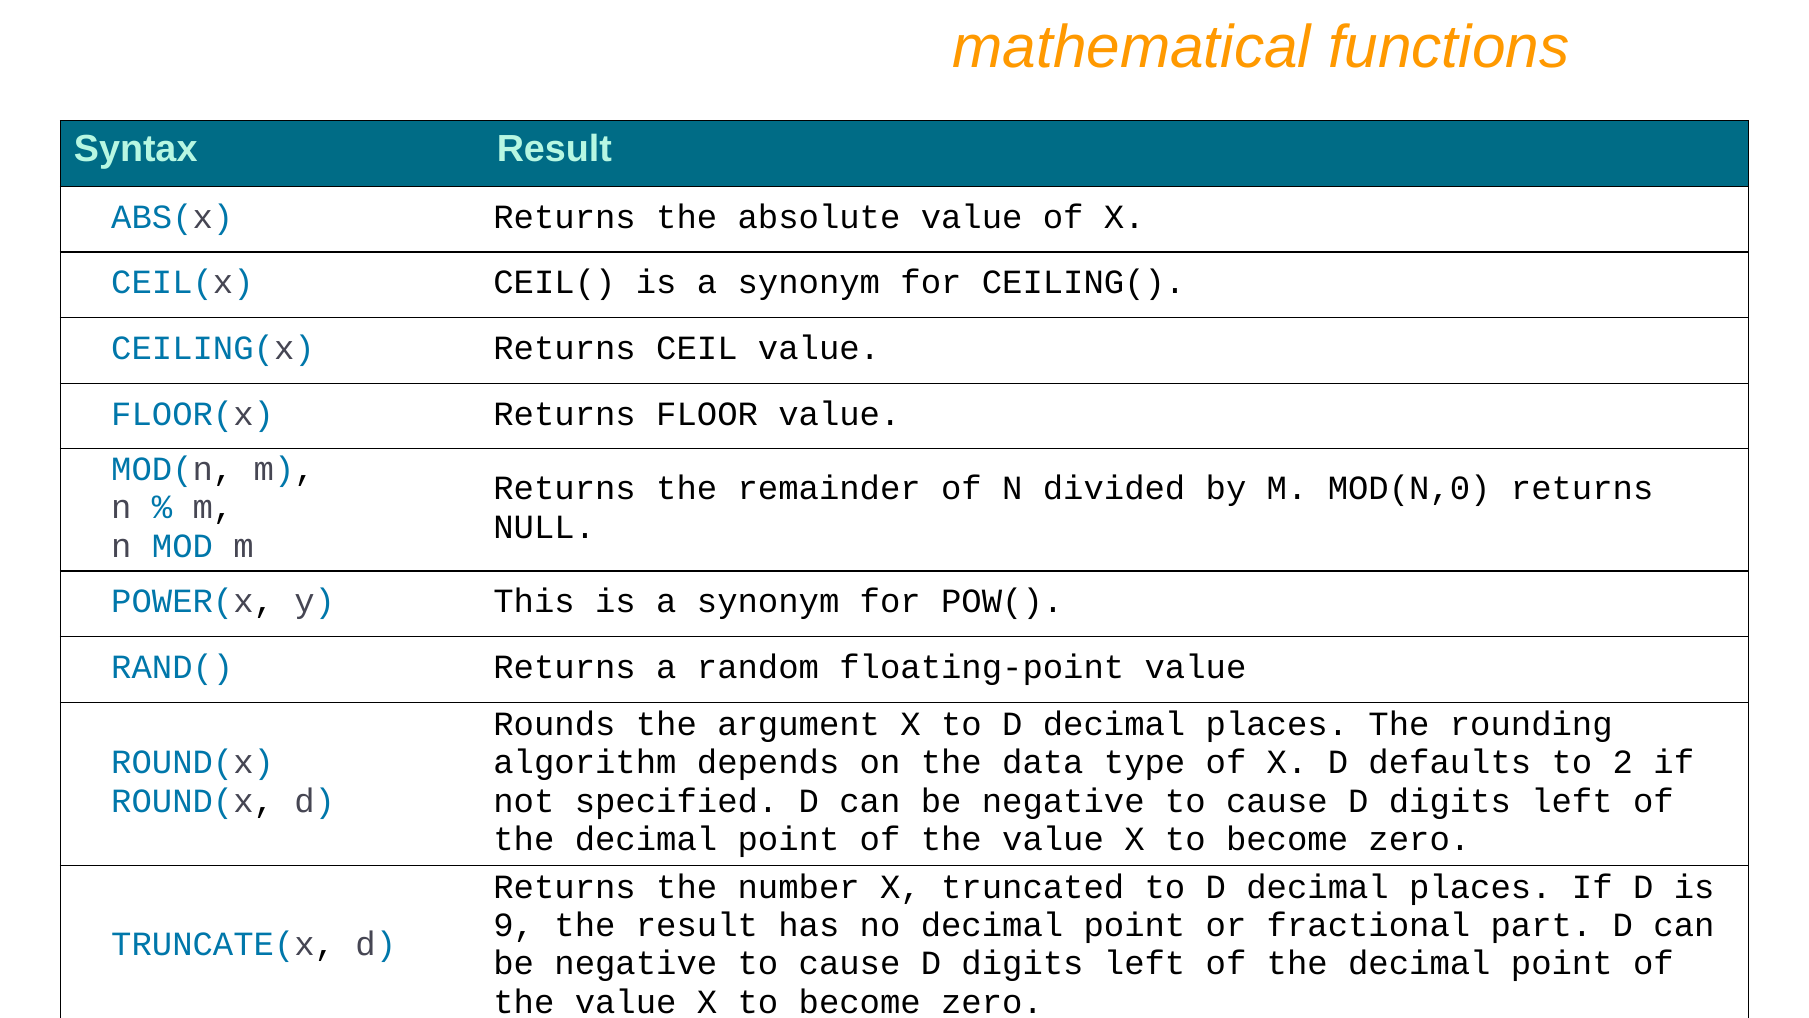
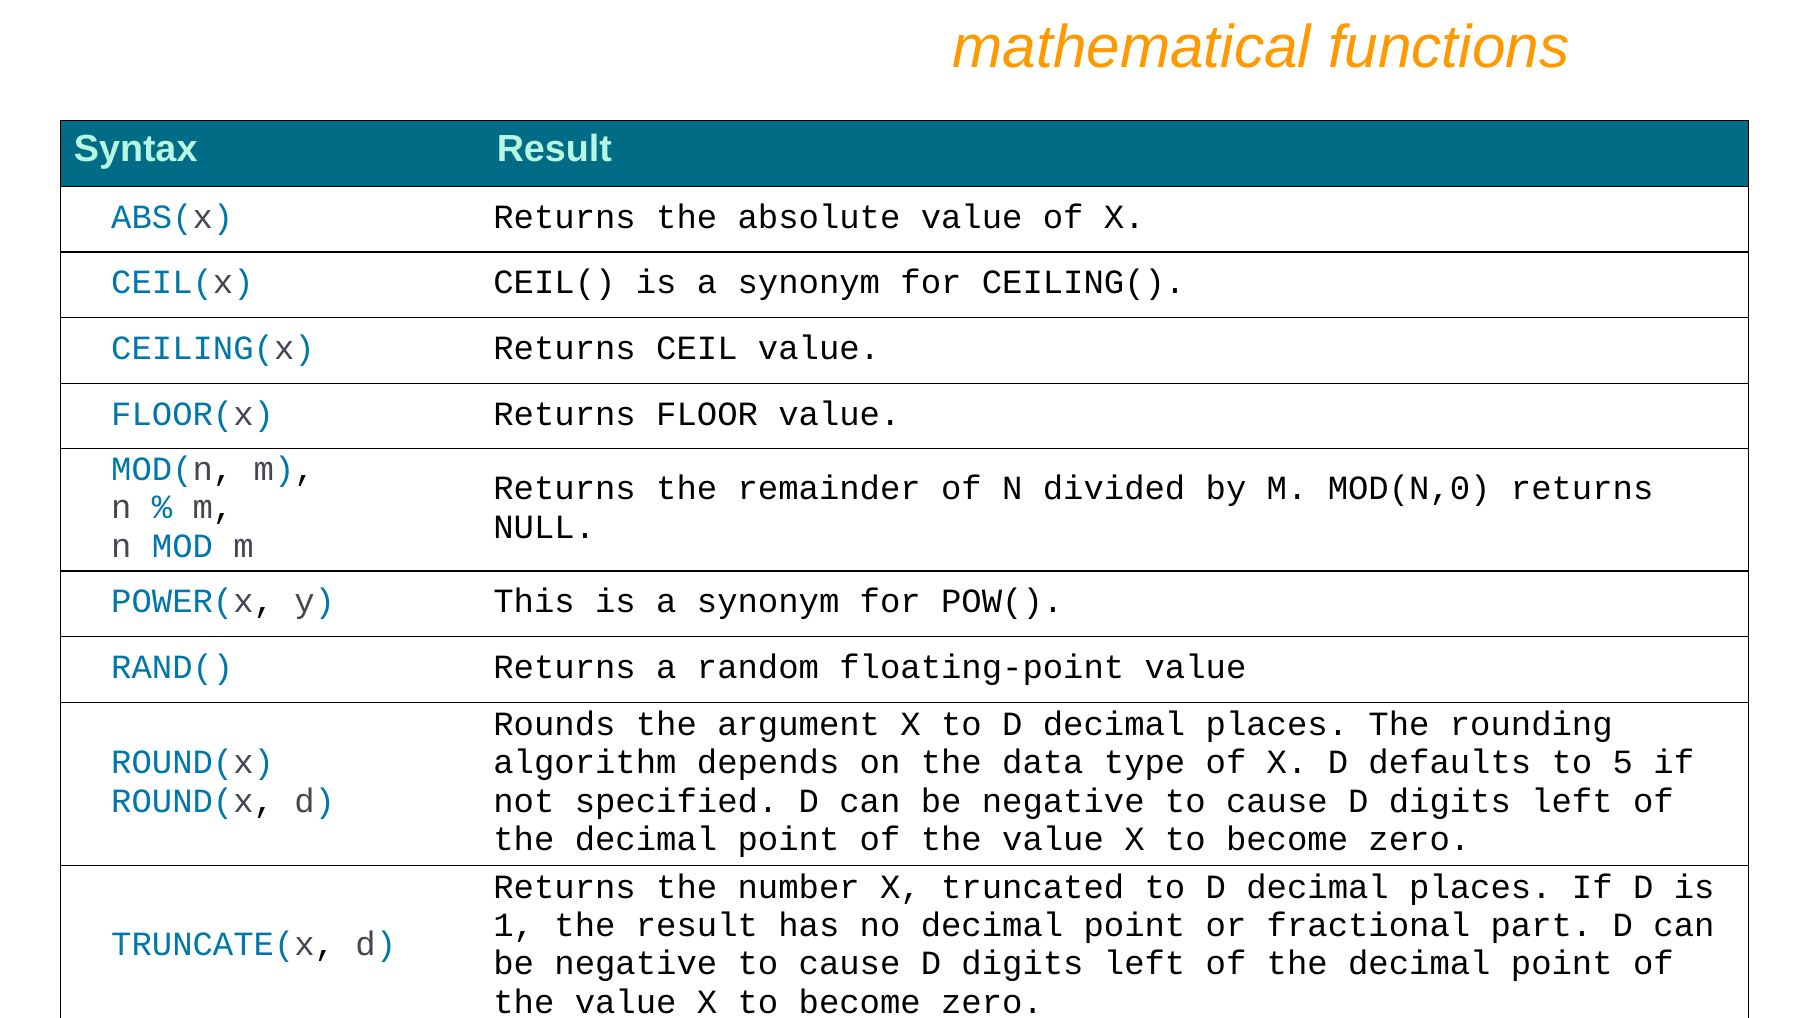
2: 2 -> 5
9: 9 -> 1
